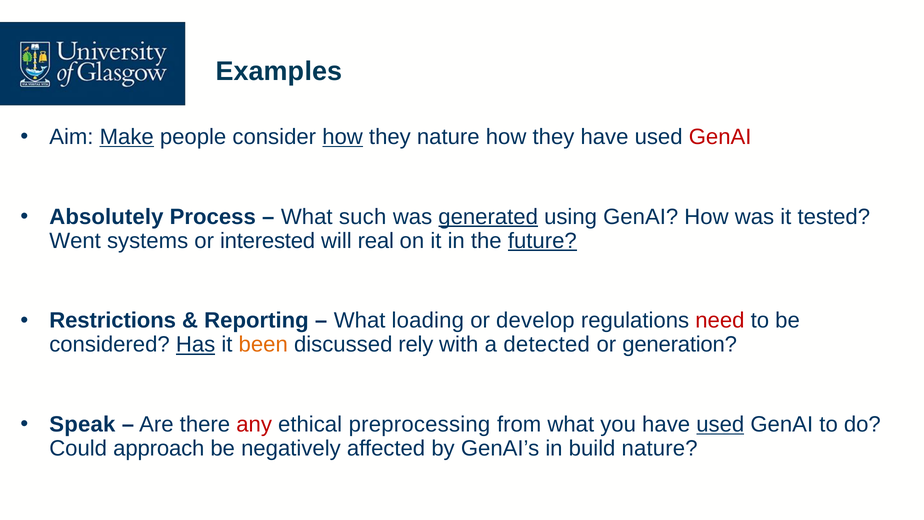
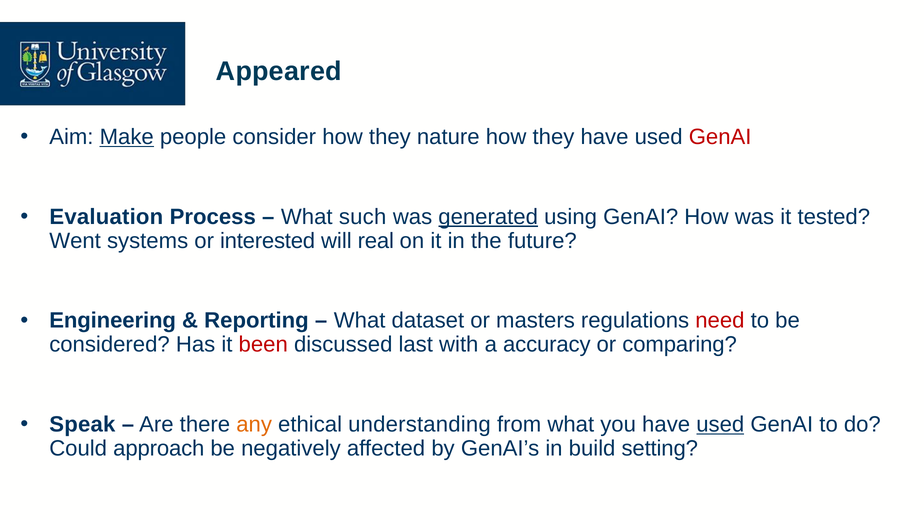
Examples: Examples -> Appeared
how at (343, 137) underline: present -> none
Absolutely: Absolutely -> Evaluation
future underline: present -> none
Restrictions: Restrictions -> Engineering
loading: loading -> dataset
develop: develop -> masters
Has underline: present -> none
been colour: orange -> red
rely: rely -> last
detected: detected -> accuracy
generation: generation -> comparing
any colour: red -> orange
preprocessing: preprocessing -> understanding
build nature: nature -> setting
